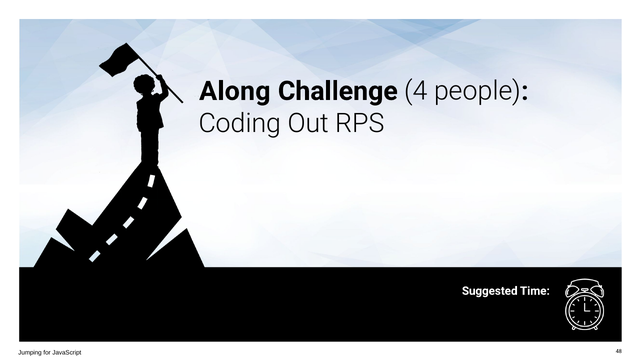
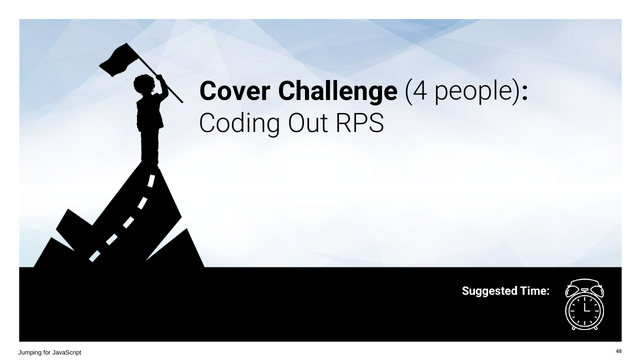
Along: Along -> Cover
